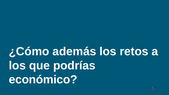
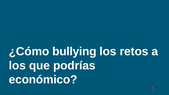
además: además -> bullying
